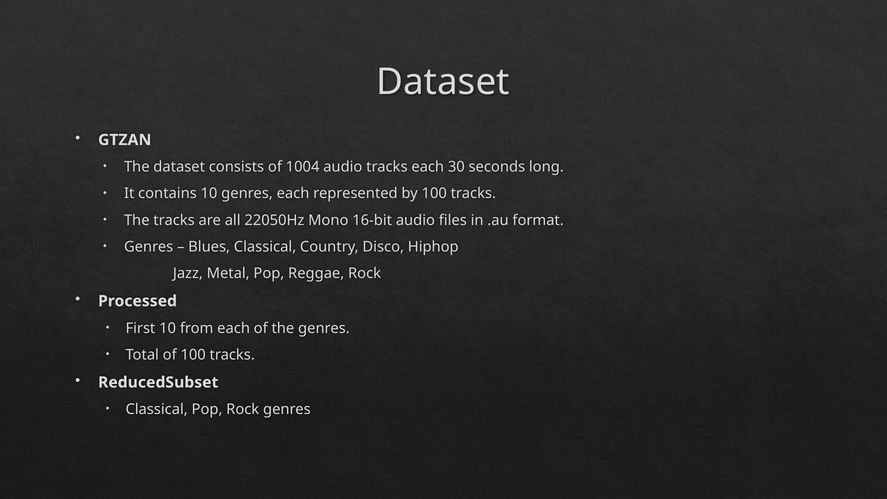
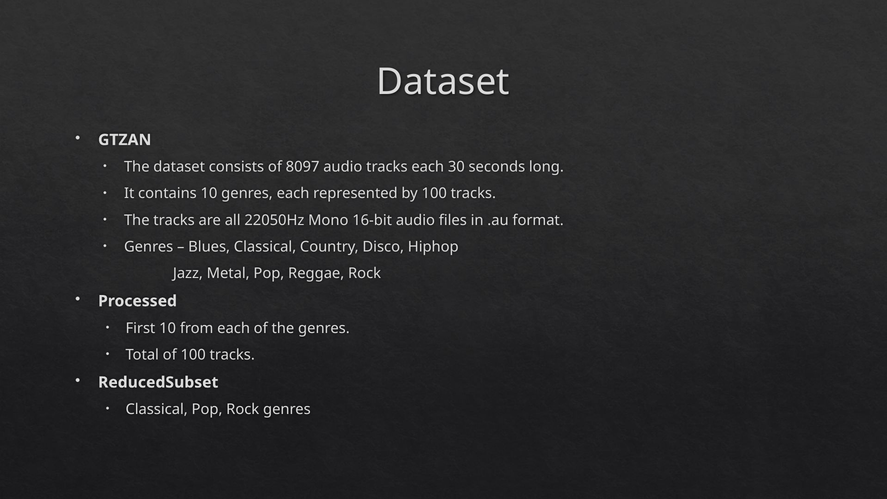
1004: 1004 -> 8097
